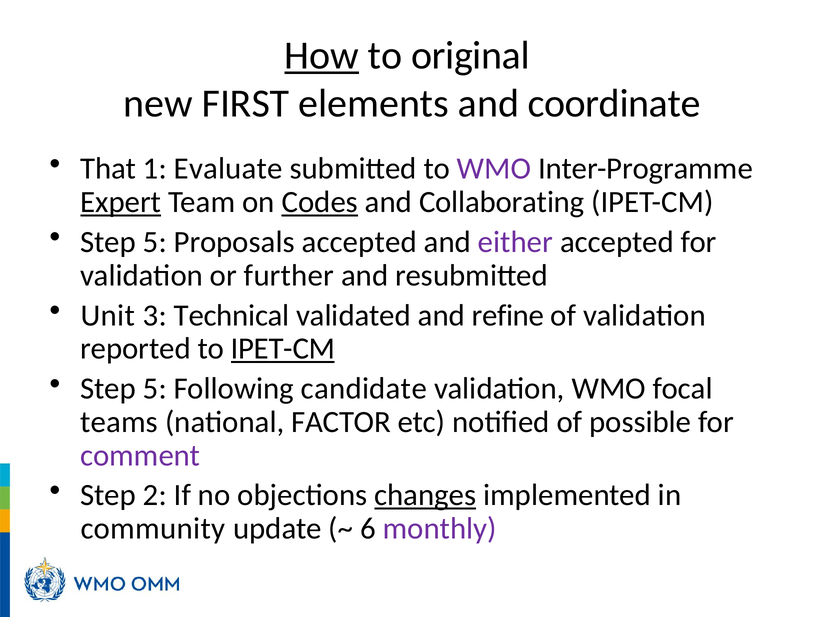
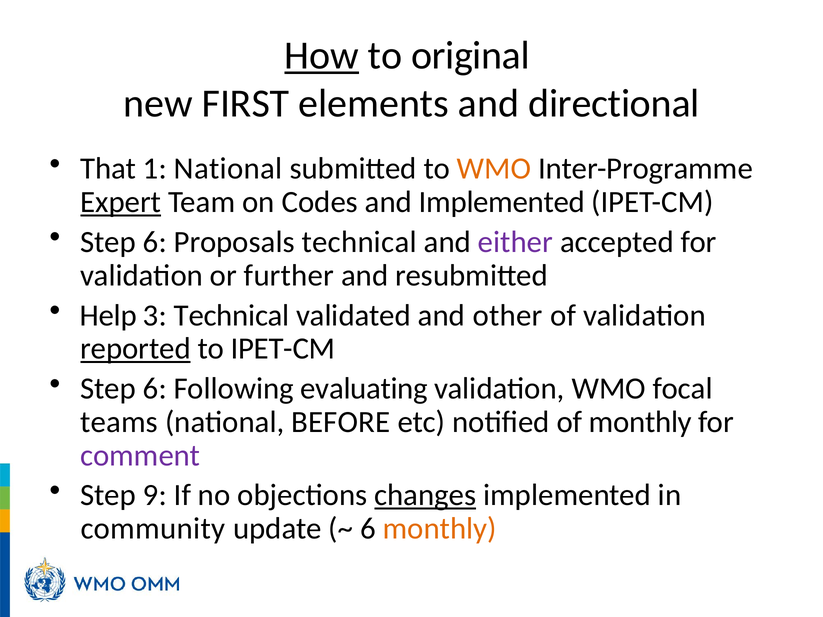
coordinate: coordinate -> directional
1 Evaluate: Evaluate -> National
WMO at (494, 169) colour: purple -> orange
Codes underline: present -> none
and Collaborating: Collaborating -> Implemented
5 at (155, 242): 5 -> 6
Proposals accepted: accepted -> technical
Unit: Unit -> Help
refine: refine -> other
reported underline: none -> present
IPET-CM at (283, 349) underline: present -> none
5 at (155, 389): 5 -> 6
candidate: candidate -> evaluating
FACTOR: FACTOR -> BEFORE
of possible: possible -> monthly
2: 2 -> 9
monthly at (440, 529) colour: purple -> orange
